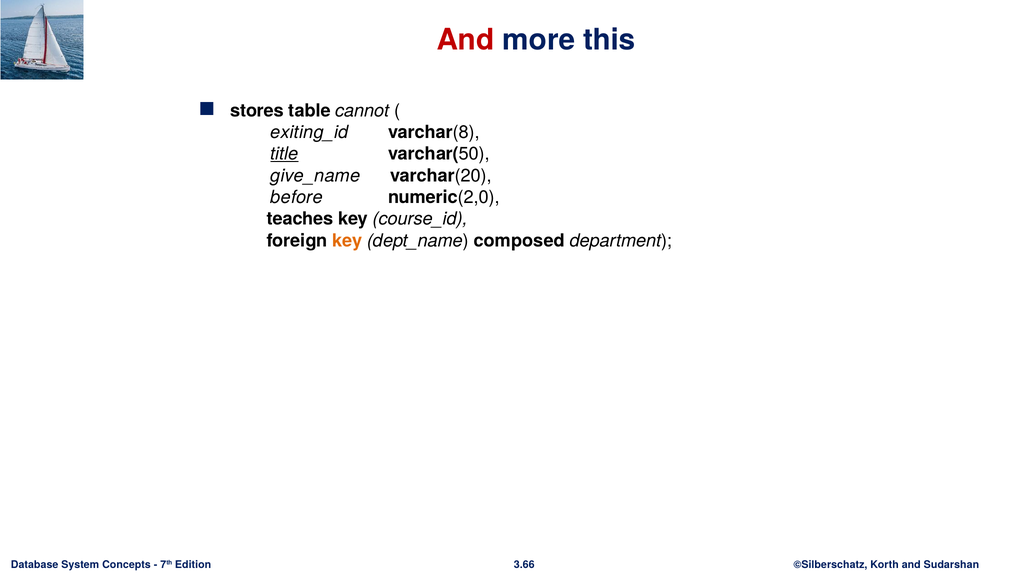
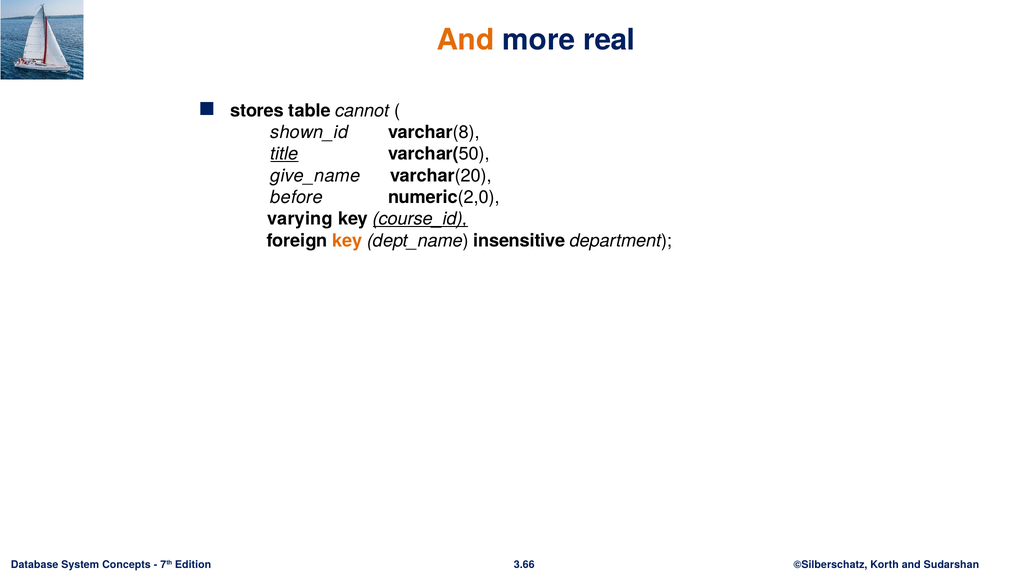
And at (465, 40) colour: red -> orange
this: this -> real
exiting_id: exiting_id -> shown_id
teaches: teaches -> varying
course_id underline: none -> present
composed: composed -> insensitive
